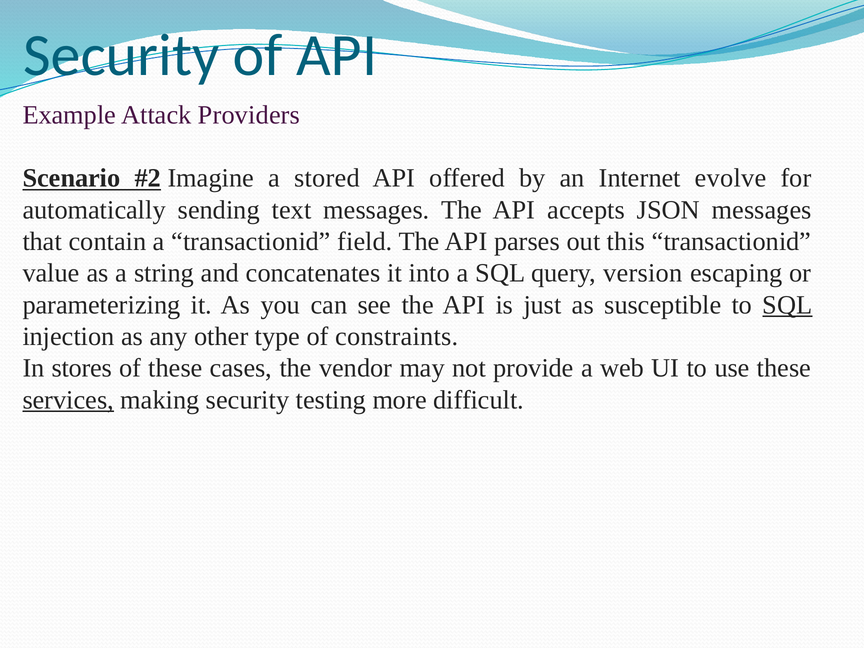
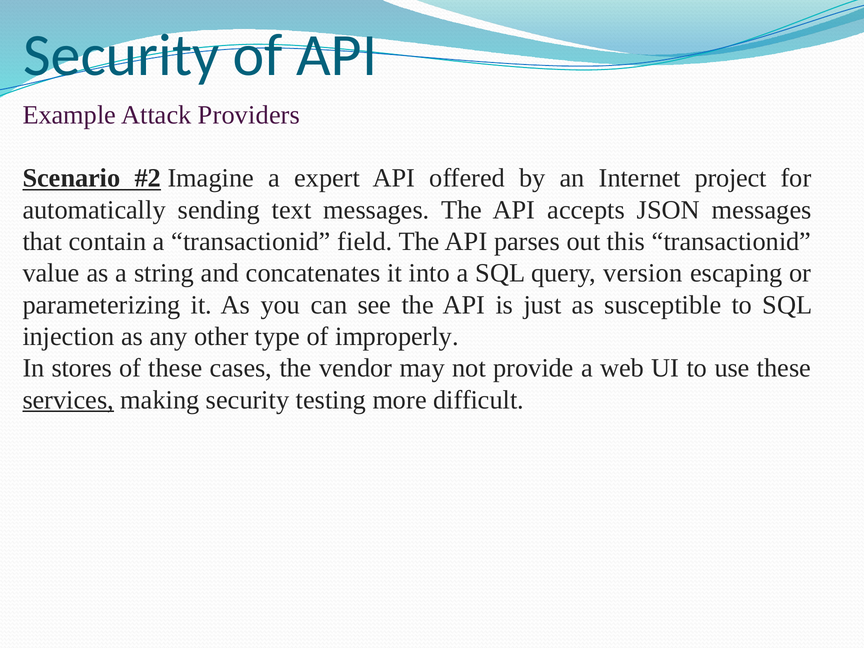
stored: stored -> expert
evolve: evolve -> project
SQL at (787, 305) underline: present -> none
constraints: constraints -> improperly
